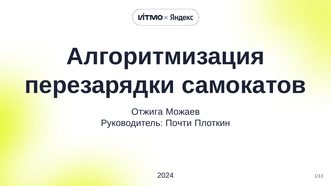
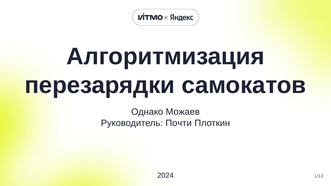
Отжига: Отжига -> Однако
